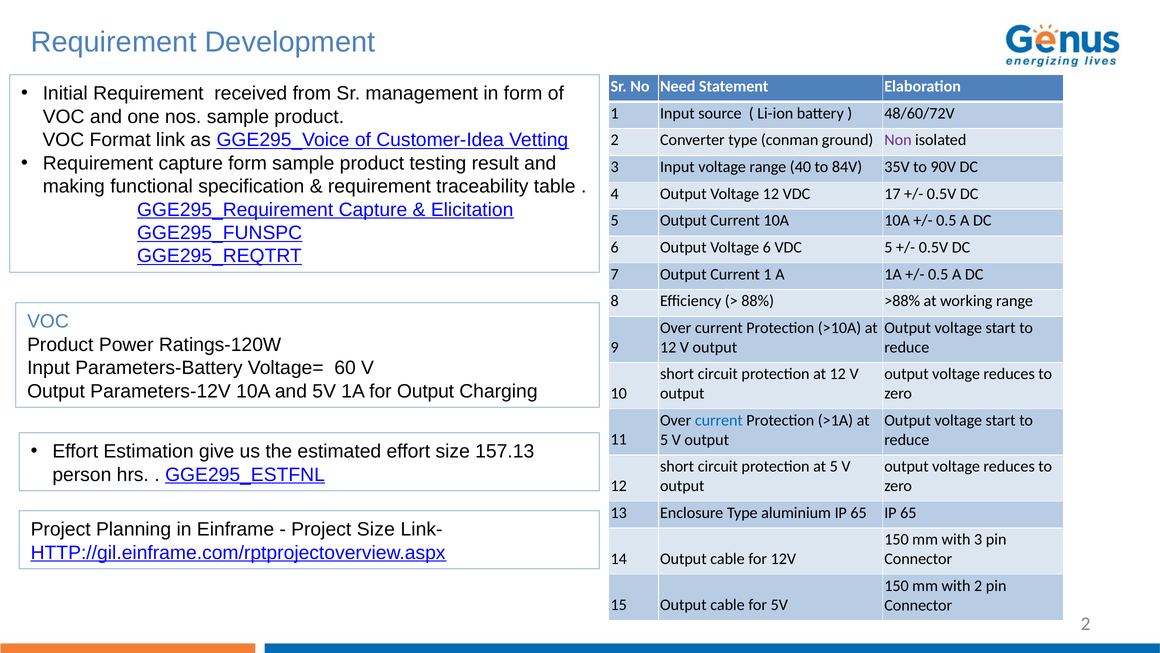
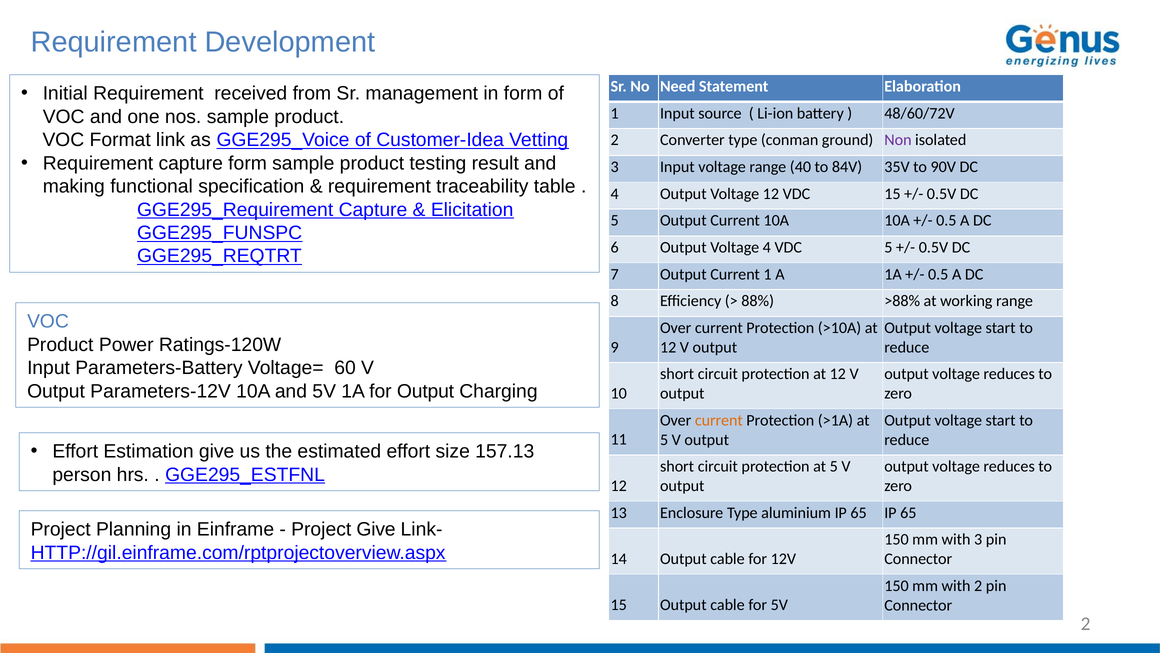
VDC 17: 17 -> 15
Voltage 6: 6 -> 4
current at (719, 420) colour: blue -> orange
Project Size: Size -> Give
